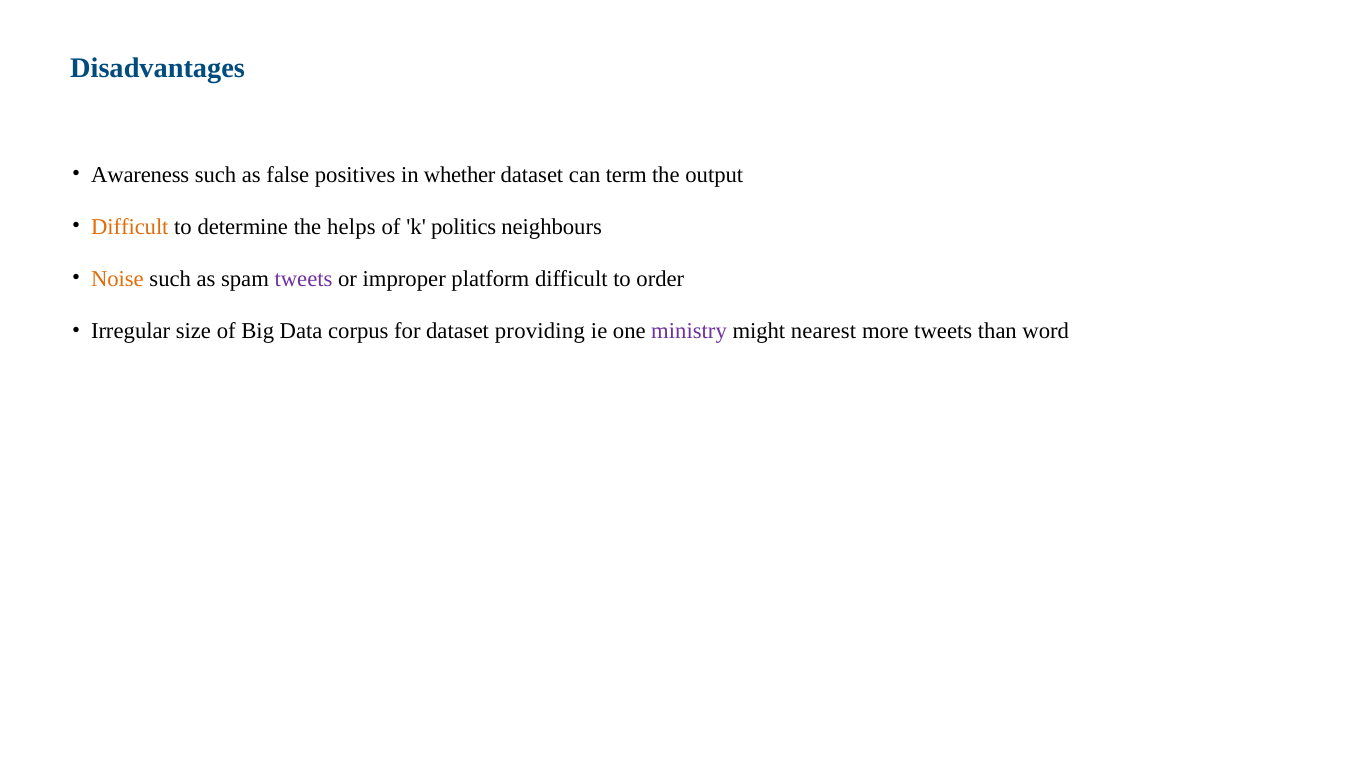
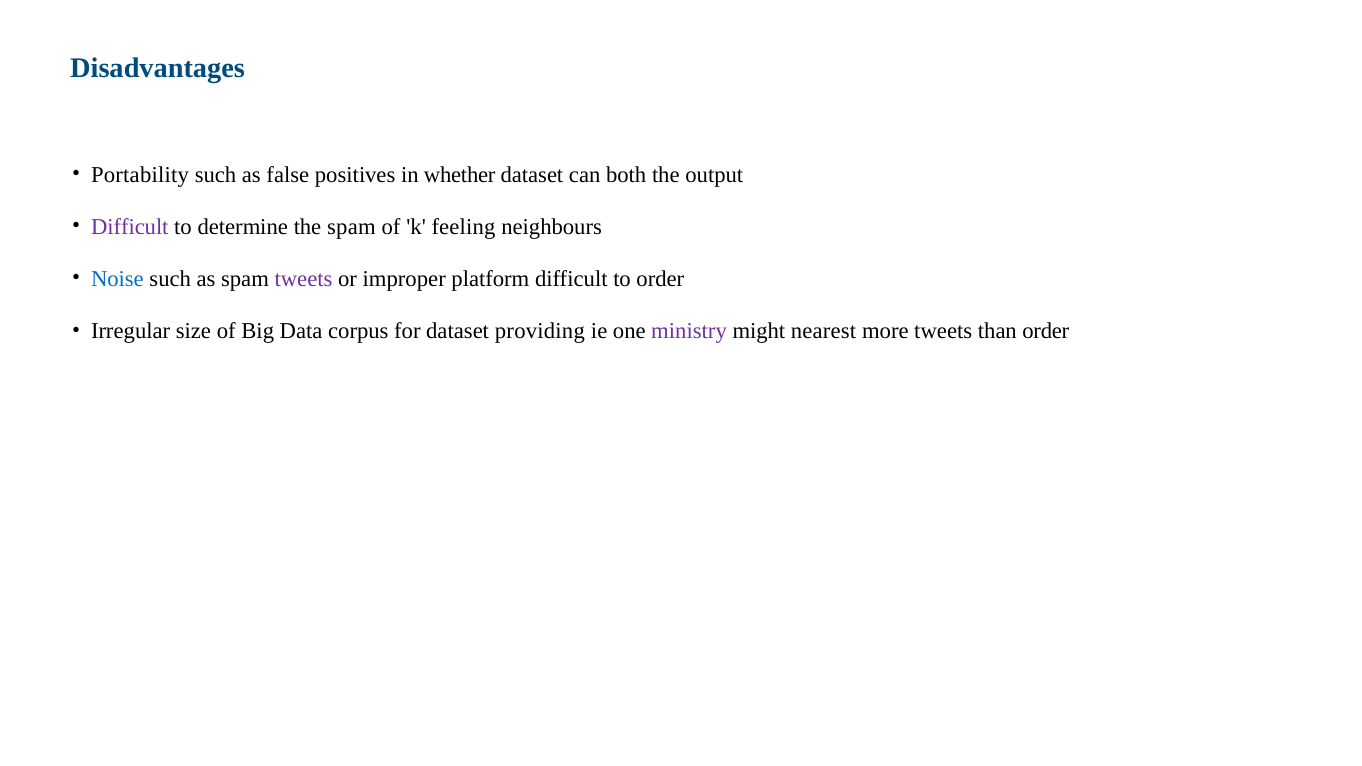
Awareness: Awareness -> Portability
term: term -> both
Difficult at (130, 227) colour: orange -> purple
the helps: helps -> spam
politics: politics -> feeling
Noise colour: orange -> blue
than word: word -> order
